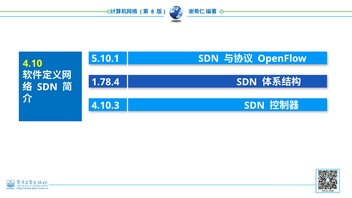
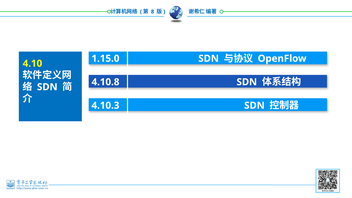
5.10.1: 5.10.1 -> 1.15.0
1.78.4: 1.78.4 -> 4.10.8
